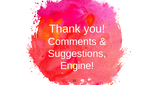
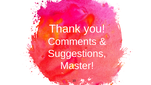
Engine: Engine -> Master
